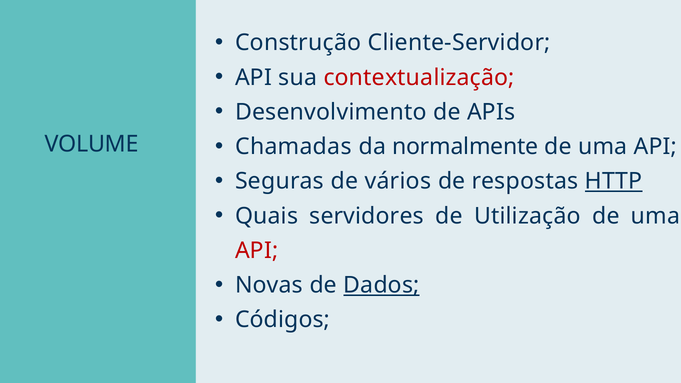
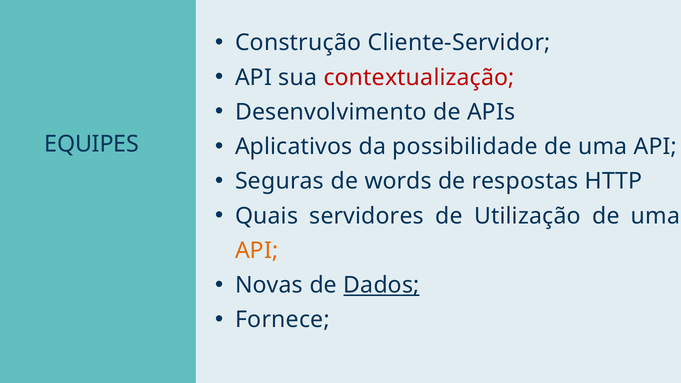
Chamadas: Chamadas -> Aplicativos
normalmente: normalmente -> possibilidade
VOLUME: VOLUME -> EQUIPES
vários: vários -> words
HTTP underline: present -> none
API at (257, 251) colour: red -> orange
Códigos: Códigos -> Fornece
